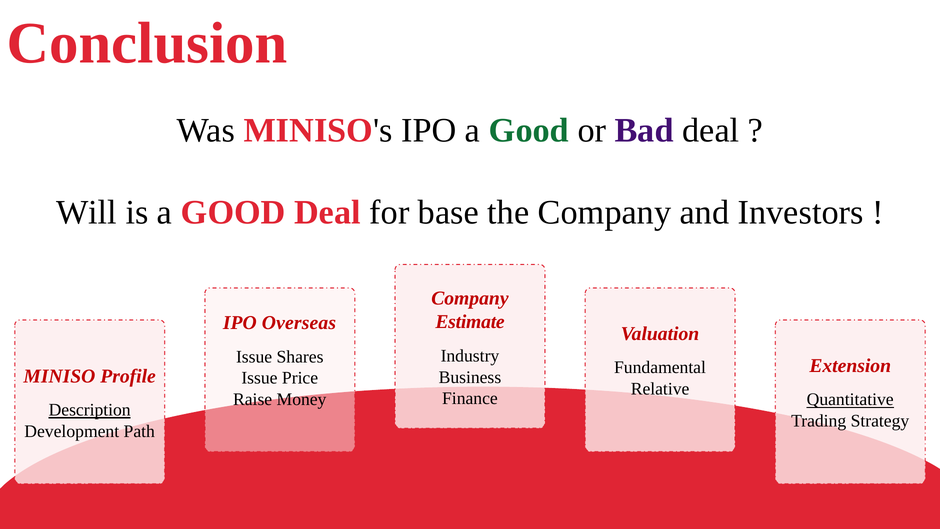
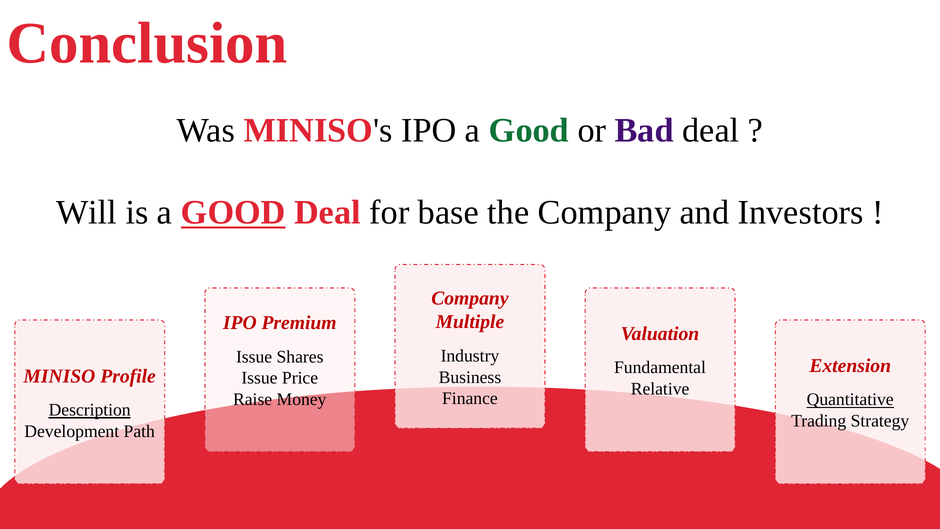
GOOD at (233, 213) underline: none -> present
Estimate: Estimate -> Multiple
Overseas: Overseas -> Premium
